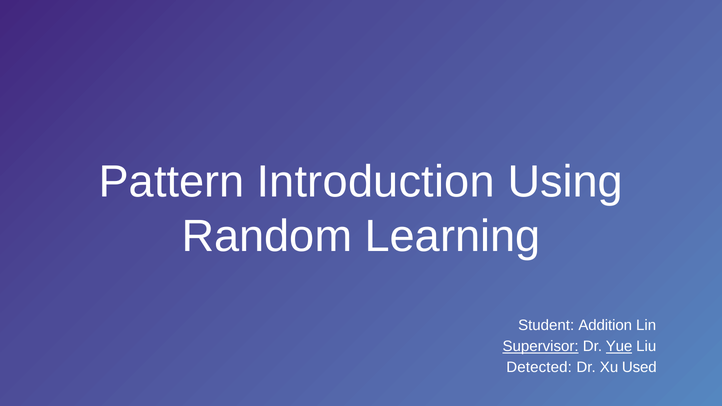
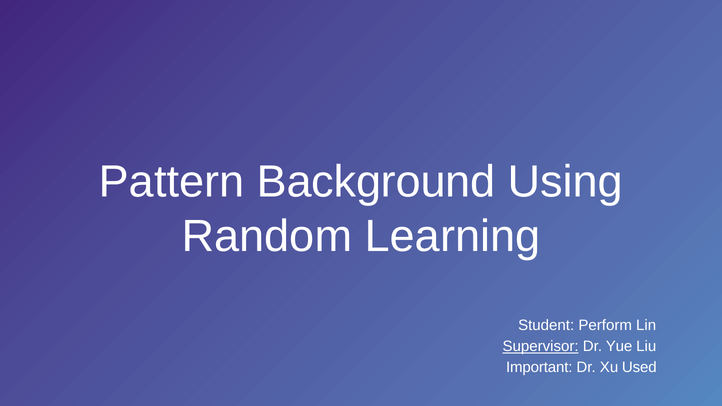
Introduction: Introduction -> Background
Addition: Addition -> Perform
Yue underline: present -> none
Detected: Detected -> Important
